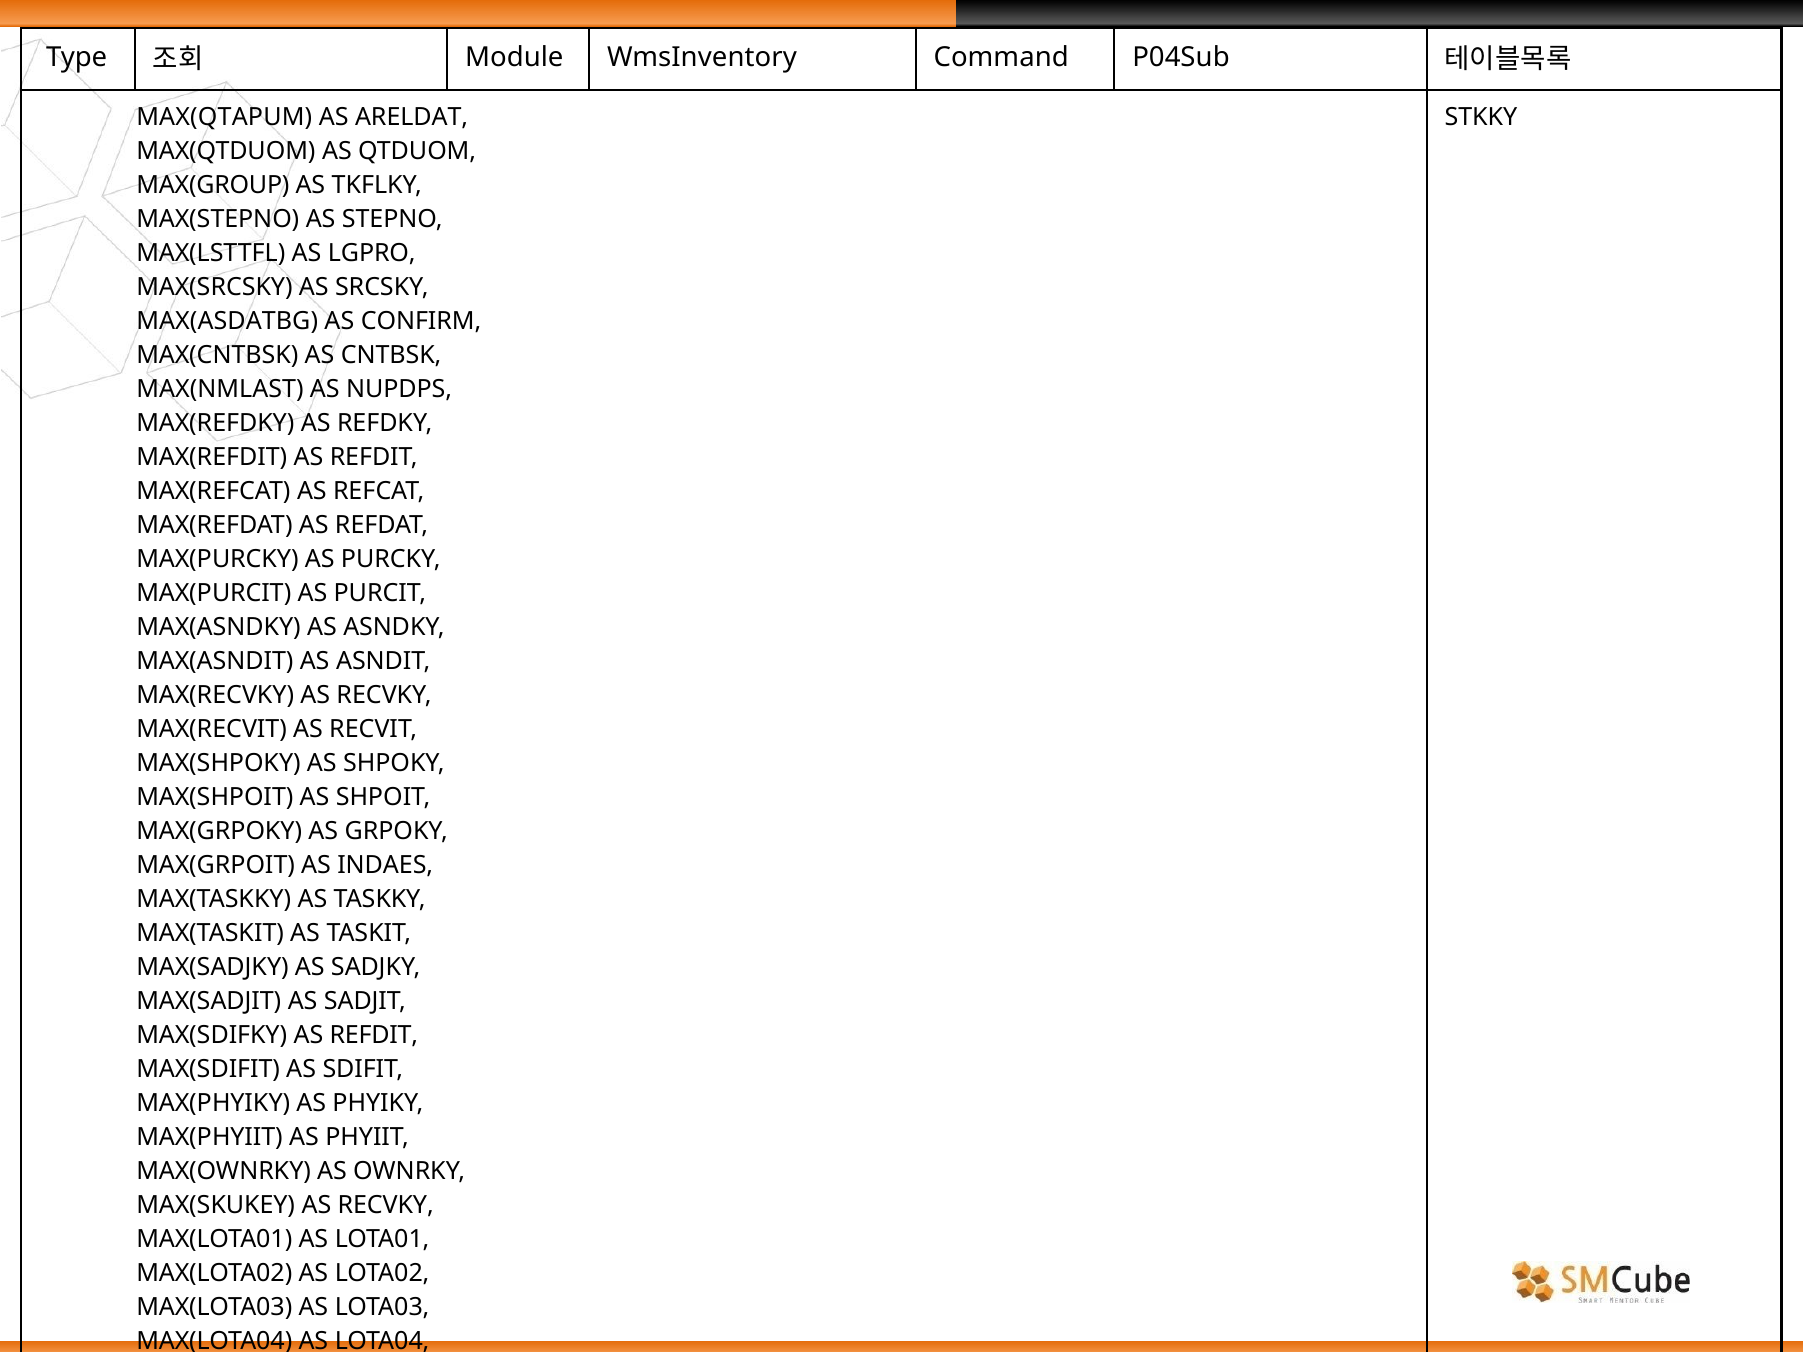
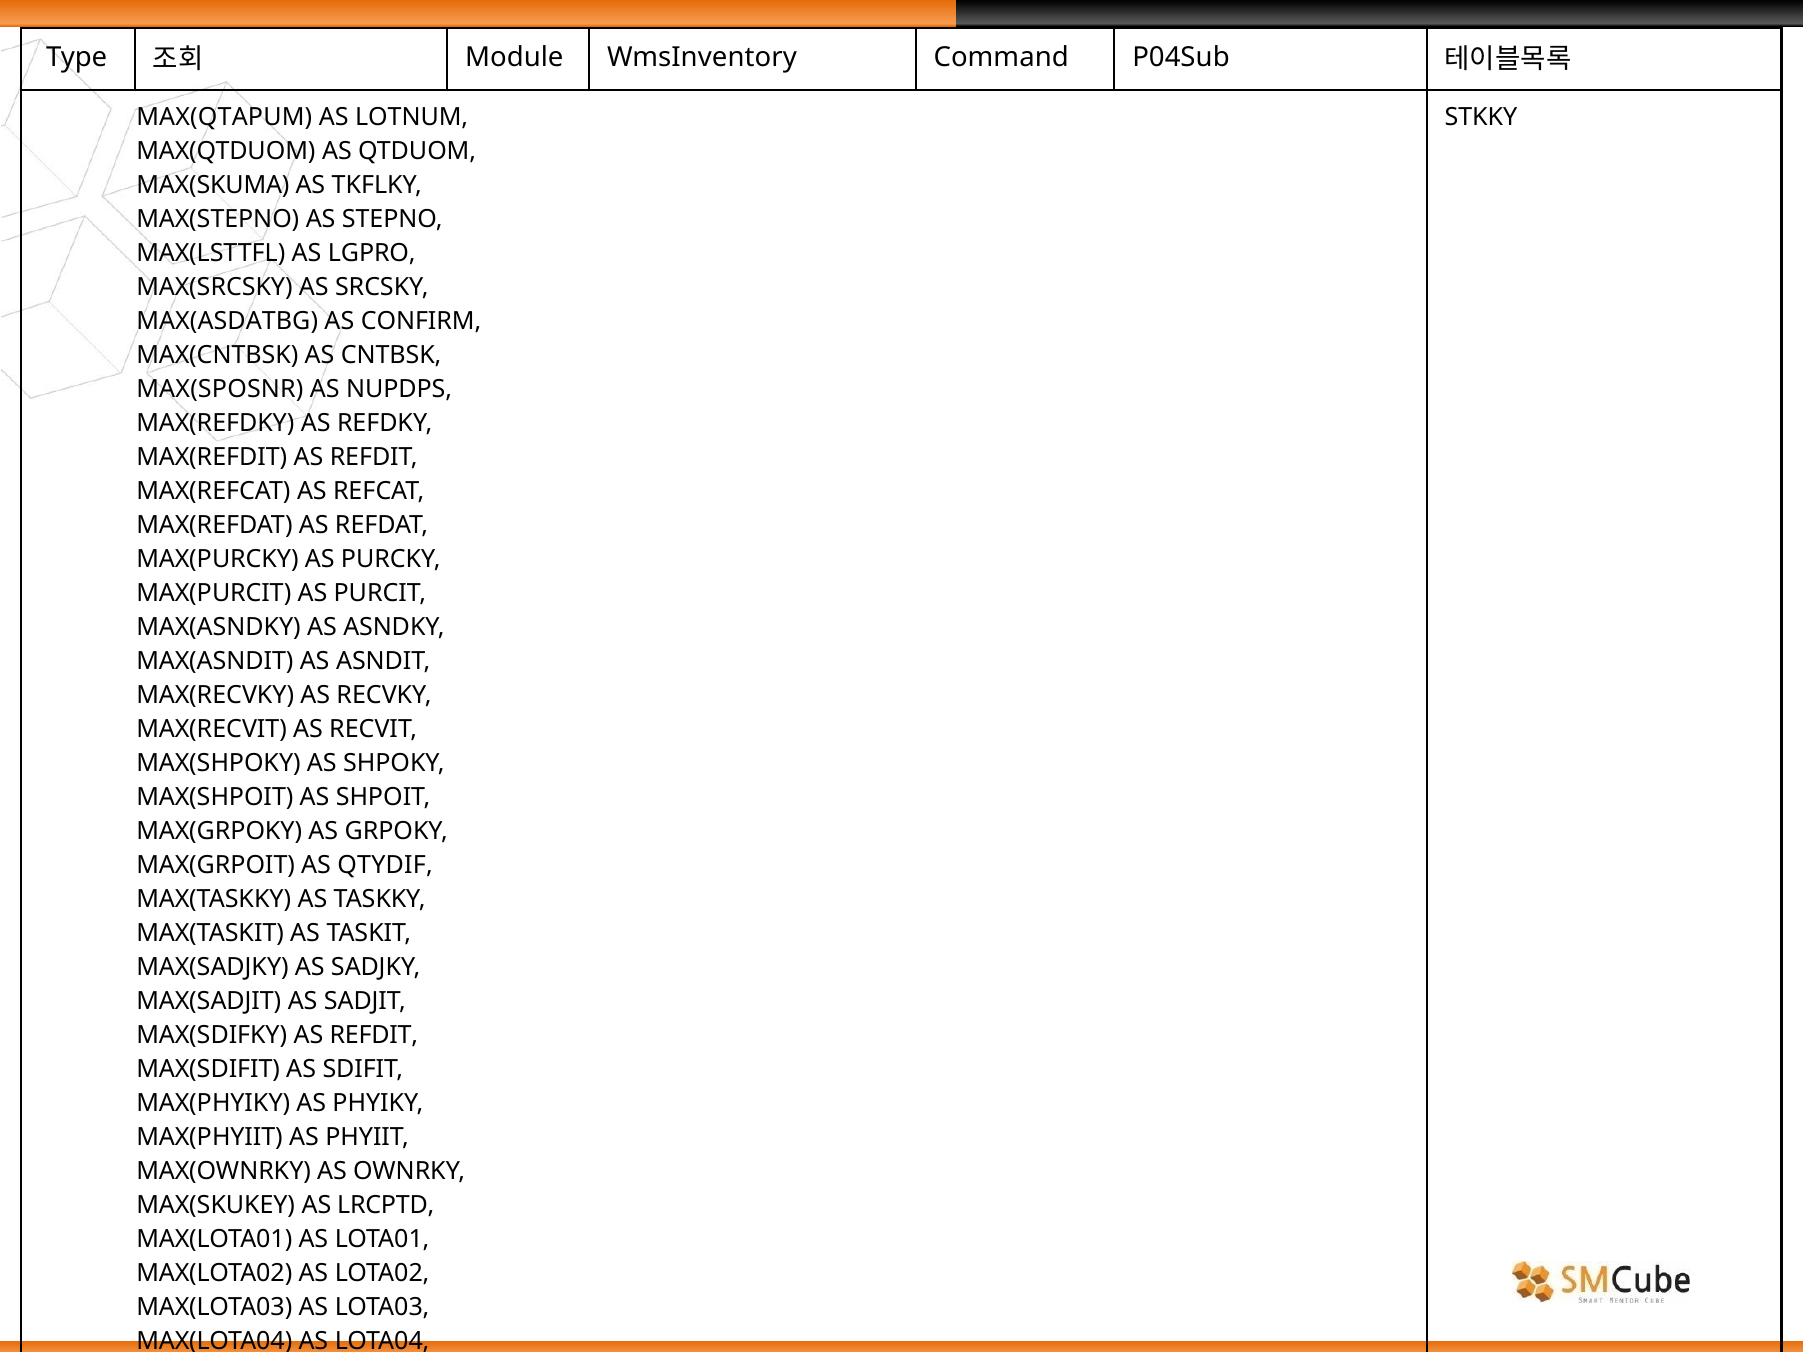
ARELDAT: ARELDAT -> LOTNUM
MAX(GROUP: MAX(GROUP -> MAX(SKUMA
MAX(NMLAST: MAX(NMLAST -> MAX(SPOSNR
INDAES: INDAES -> QTYDIF
MAX(SKUKEY AS RECVKY: RECVKY -> LRCPTD
